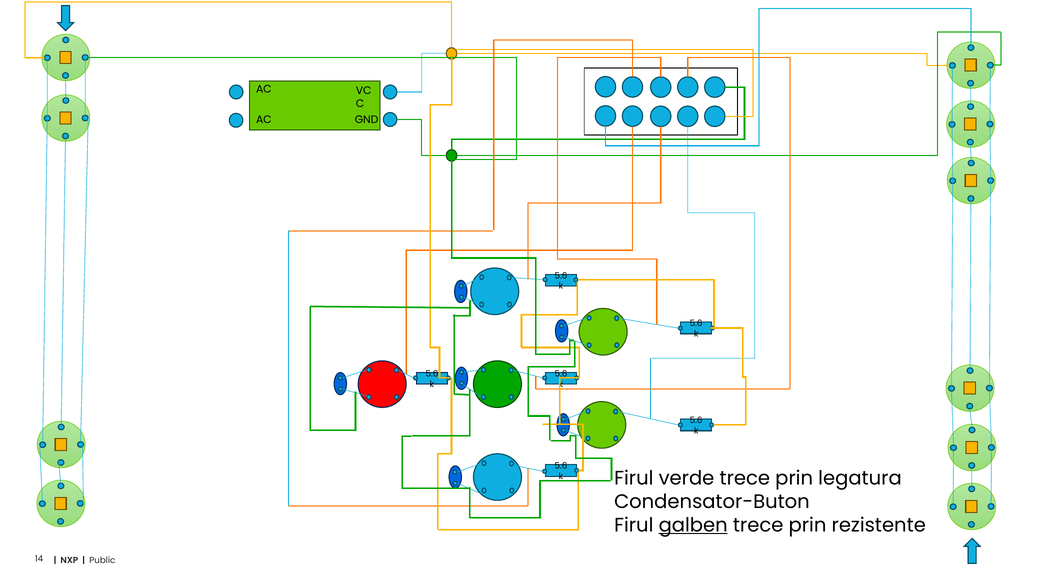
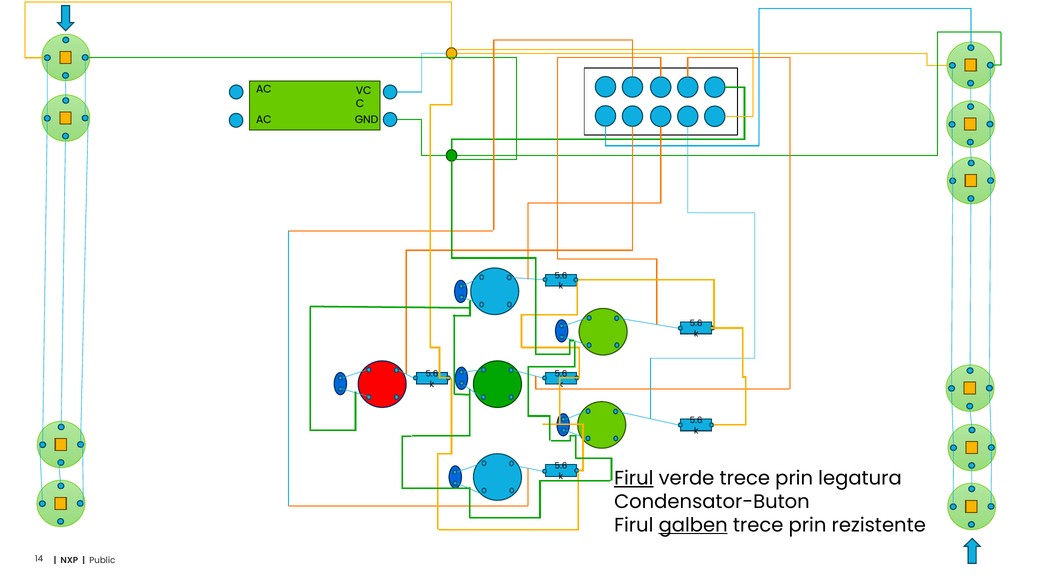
Firul at (634, 479) underline: none -> present
